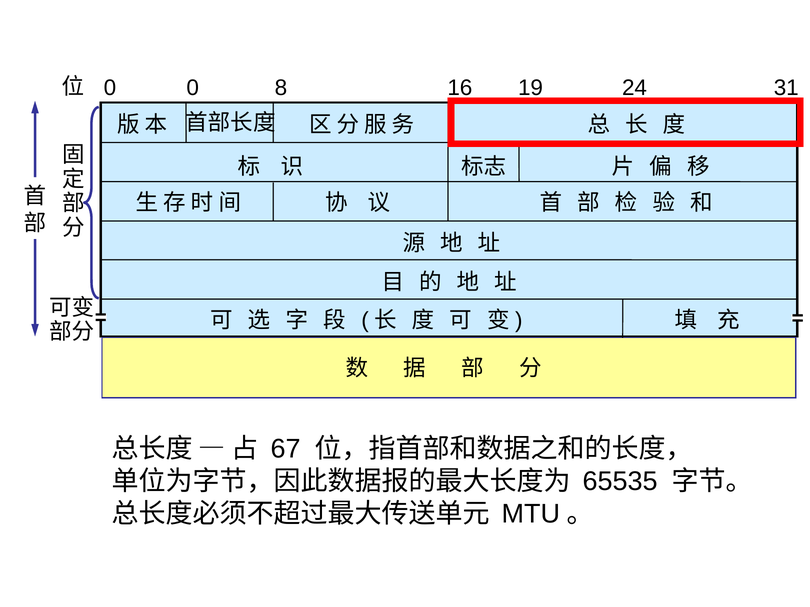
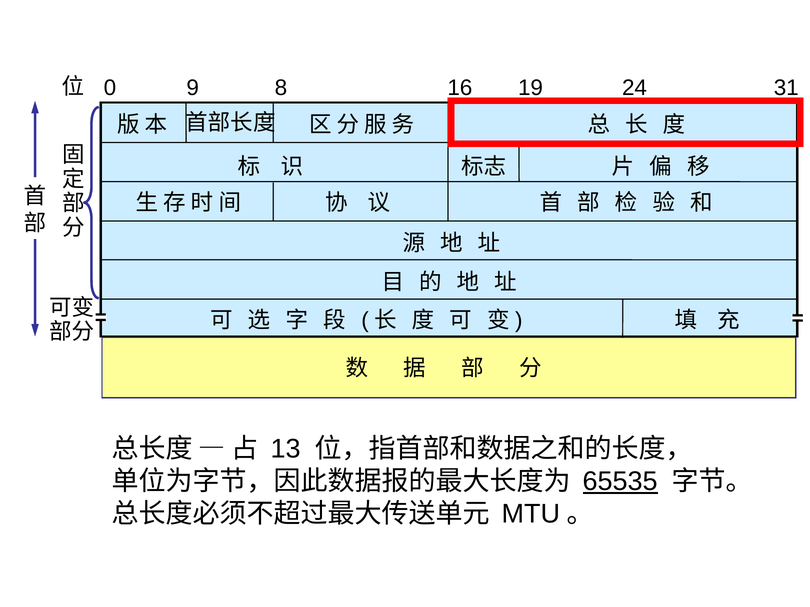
0 0: 0 -> 9
67: 67 -> 13
65535 underline: none -> present
